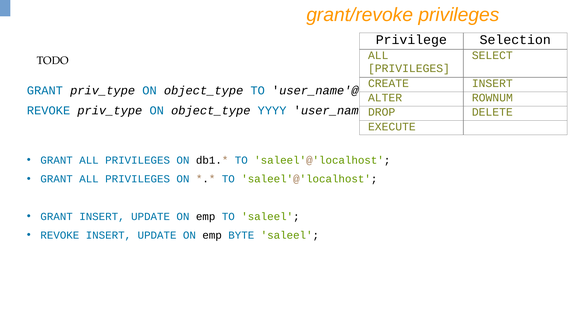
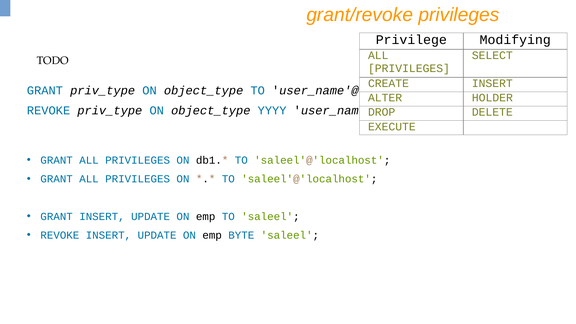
Selection: Selection -> Modifying
ROWNUM: ROWNUM -> HOLDER
